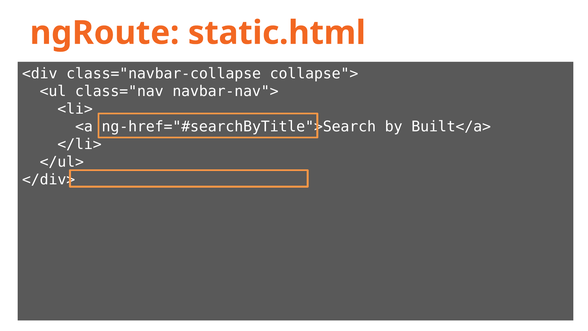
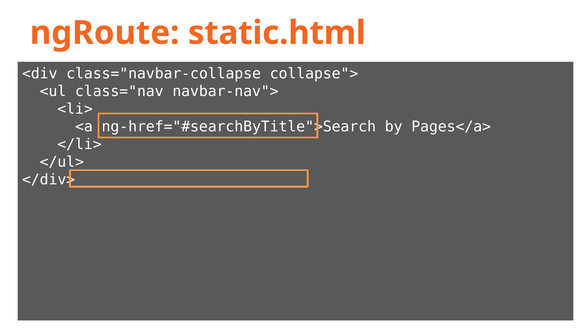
Built</a>: Built</a> -> Pages</a>
